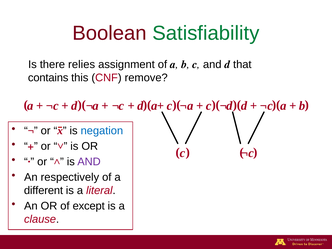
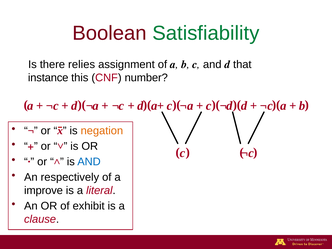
contains: contains -> instance
remove: remove -> number
negation colour: blue -> orange
AND at (89, 162) colour: purple -> blue
different: different -> improve
except: except -> exhibit
